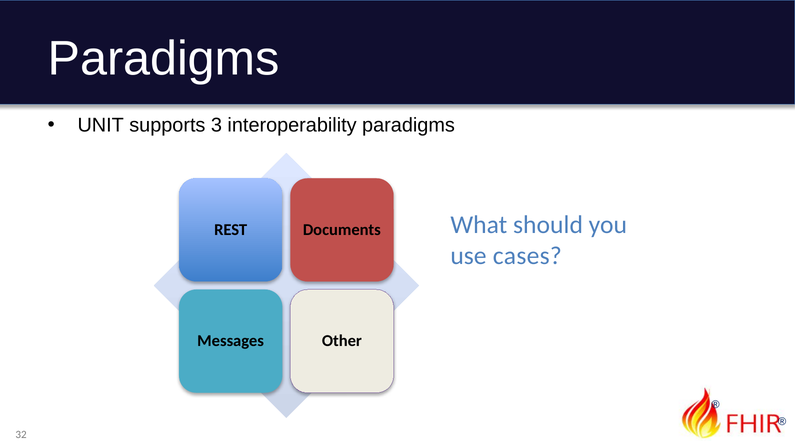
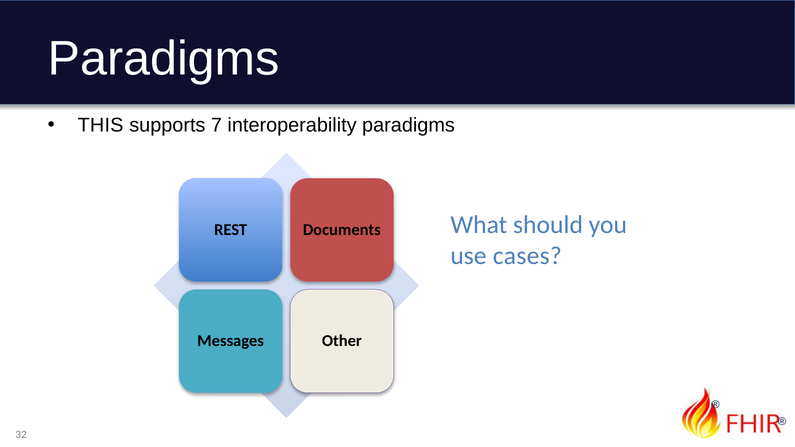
UNIT: UNIT -> THIS
3: 3 -> 7
